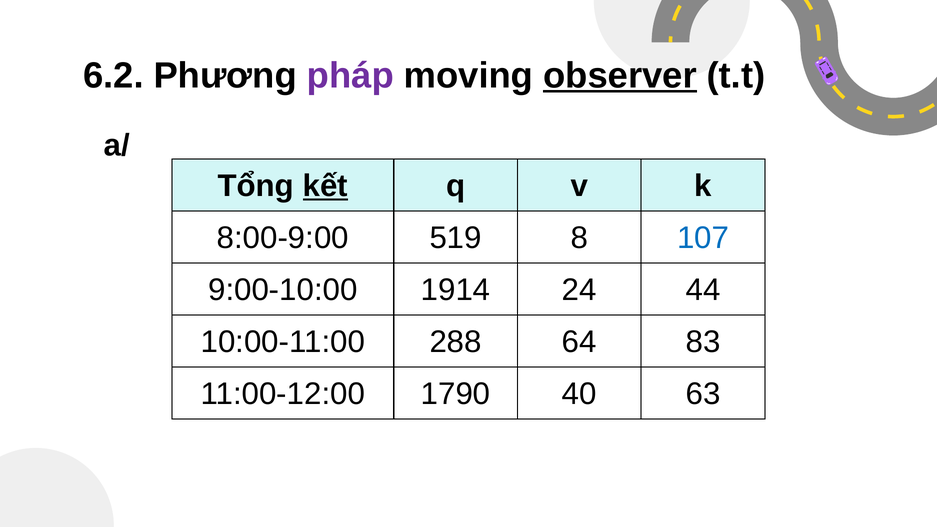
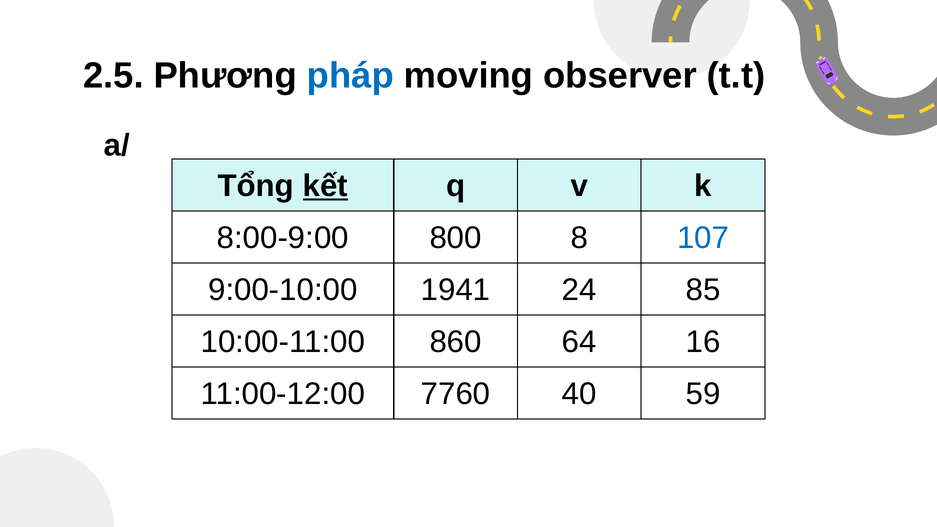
6.2: 6.2 -> 2.5
pháp colour: purple -> blue
observer underline: present -> none
519: 519 -> 800
1914: 1914 -> 1941
44: 44 -> 85
288: 288 -> 860
83: 83 -> 16
1790: 1790 -> 7760
63: 63 -> 59
